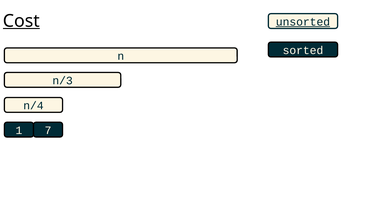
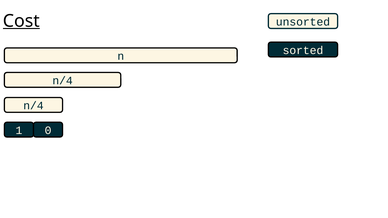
unsorted underline: present -> none
n/3 at (63, 81): n/3 -> n/4
7: 7 -> 0
